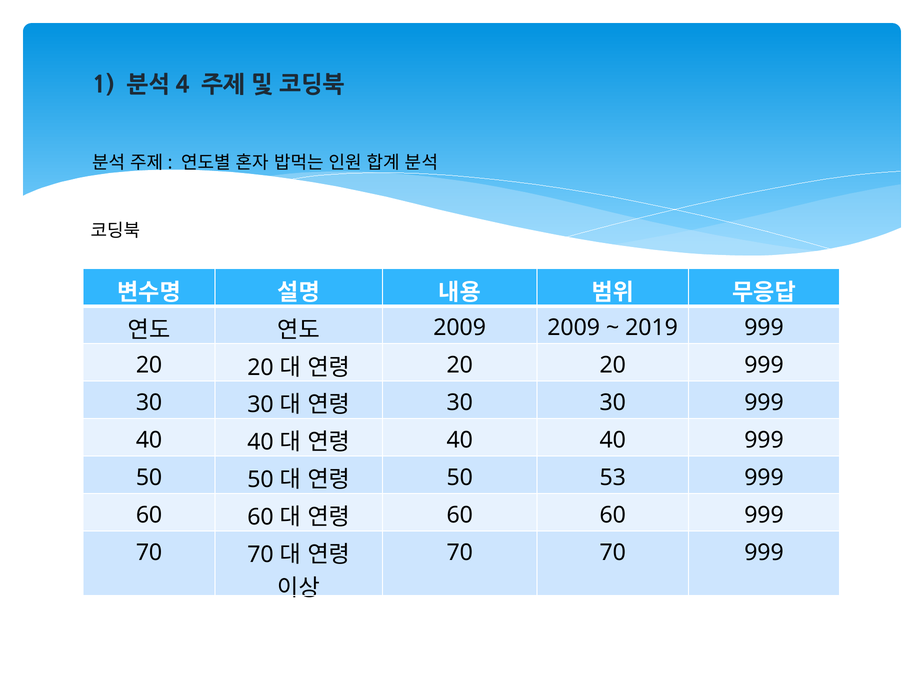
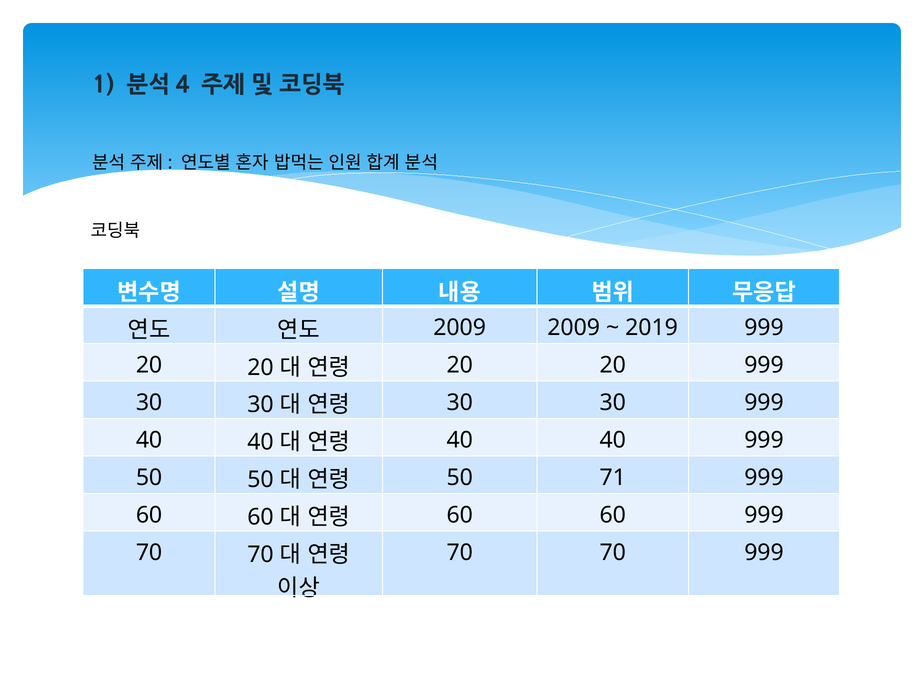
53: 53 -> 71
